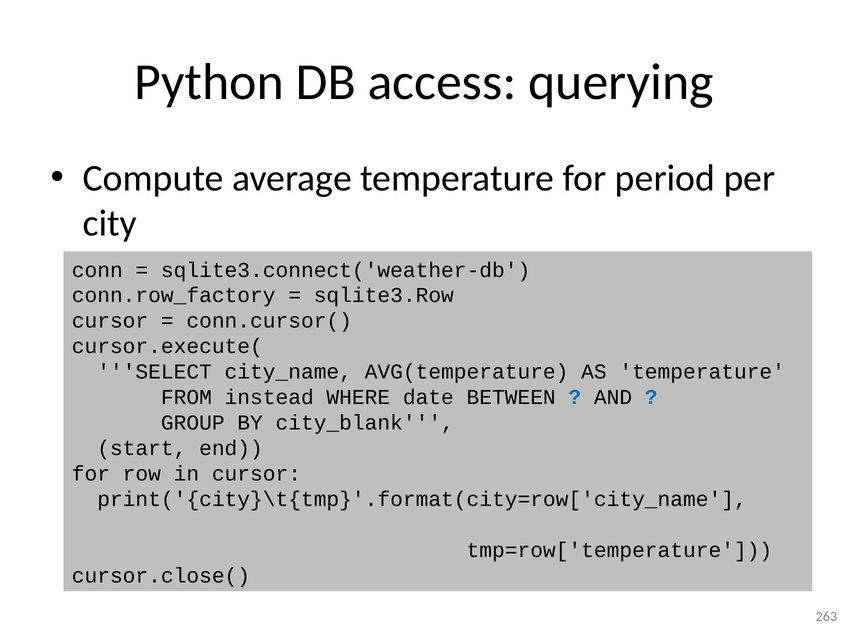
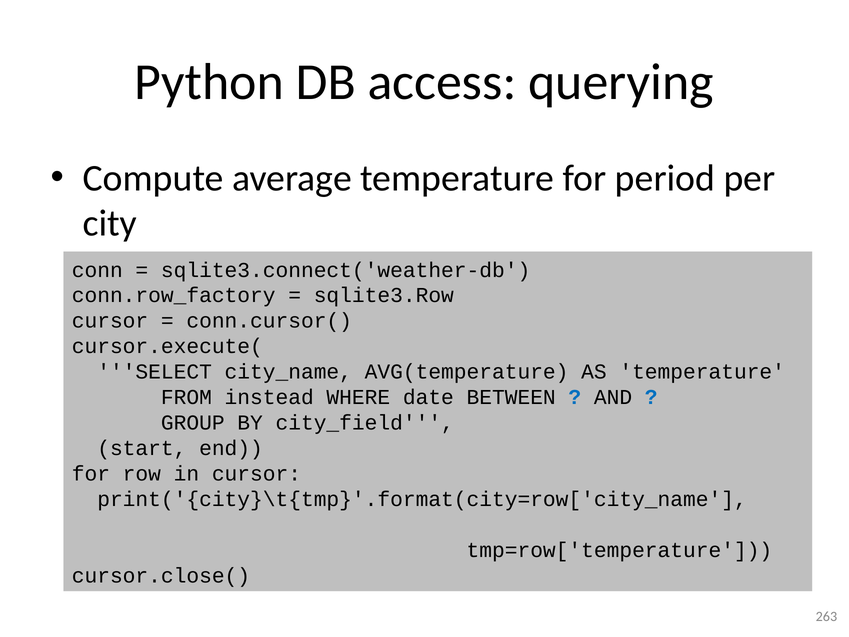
city_blank: city_blank -> city_field
